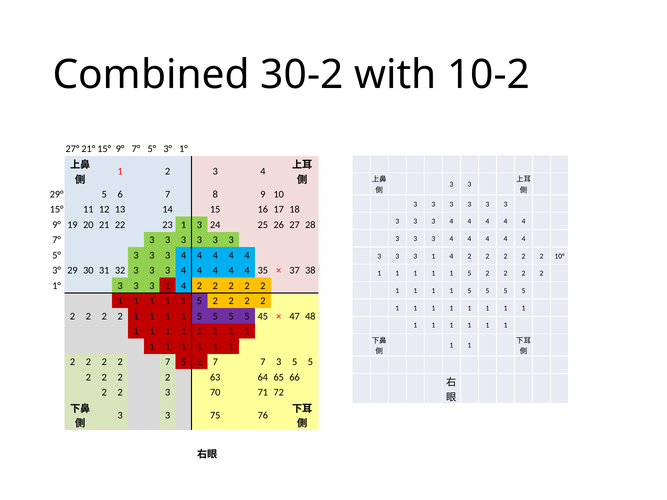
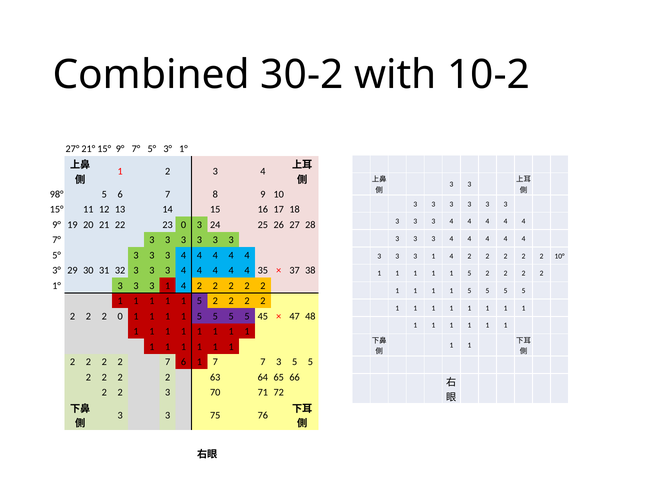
29°: 29° -> 98°
23 1: 1 -> 0
2 at (120, 316): 2 -> 0
7 5: 5 -> 6
